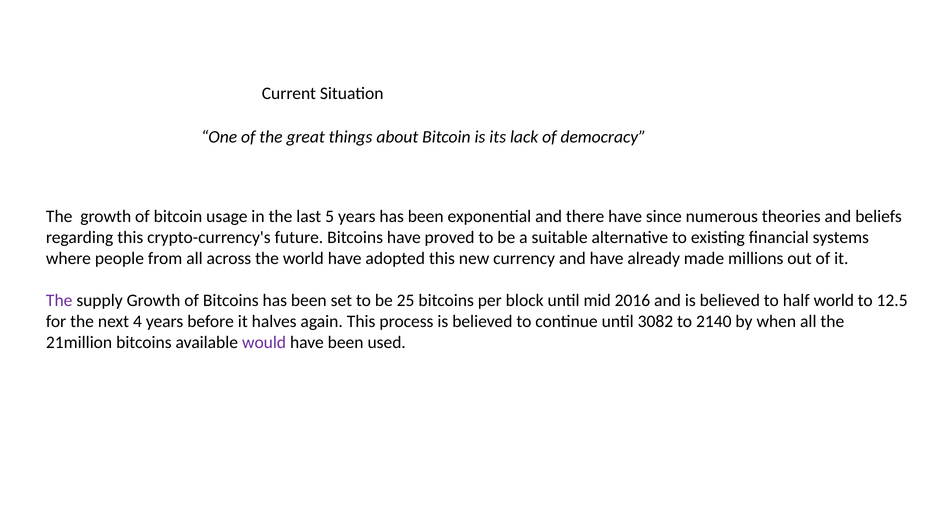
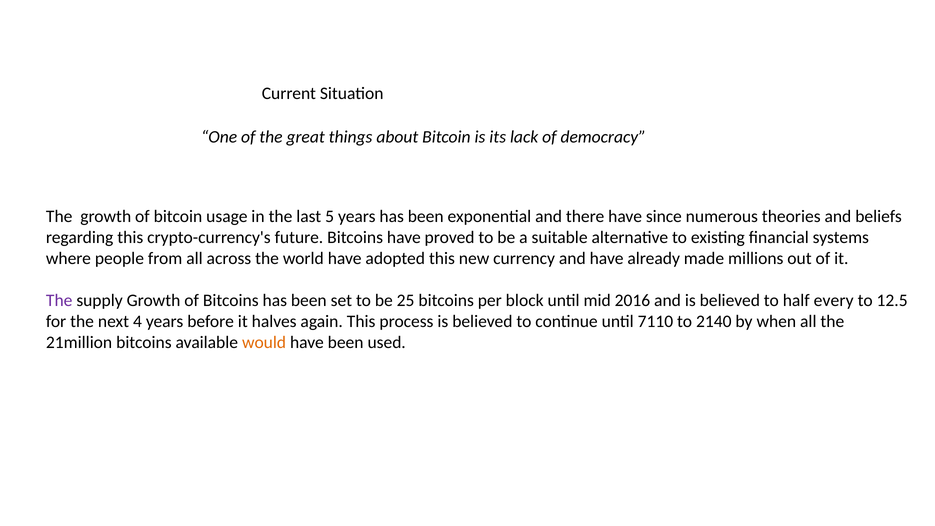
half world: world -> every
3082: 3082 -> 7110
would colour: purple -> orange
